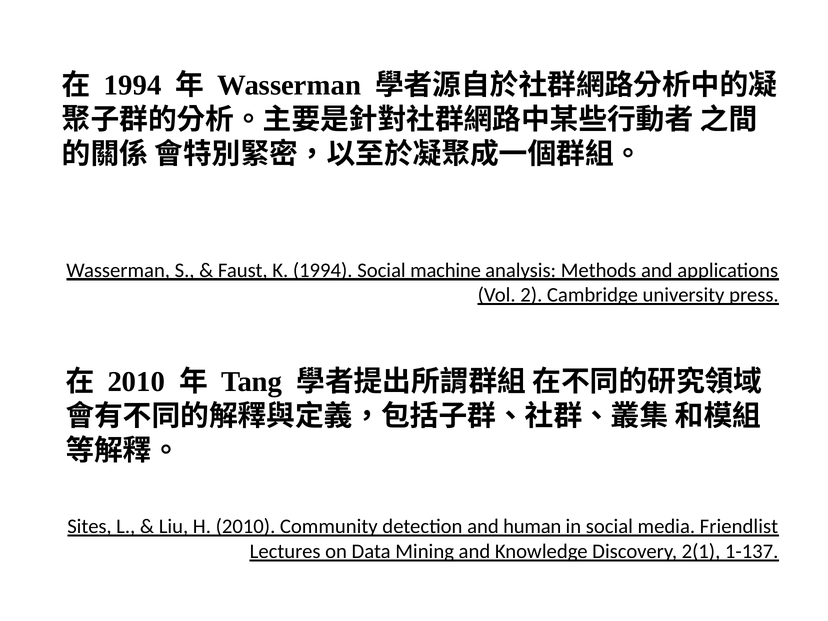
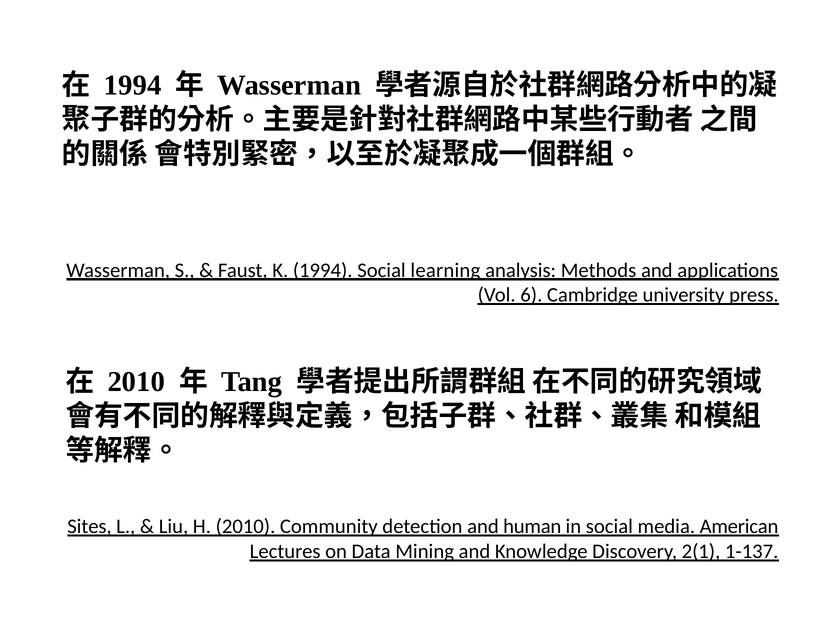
machine: machine -> learning
2: 2 -> 6
Friendlist: Friendlist -> American
